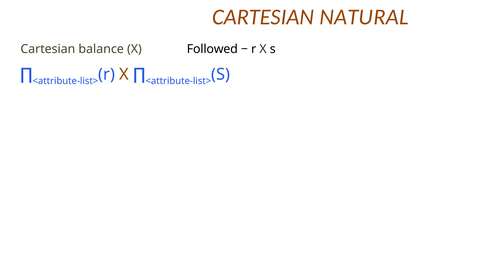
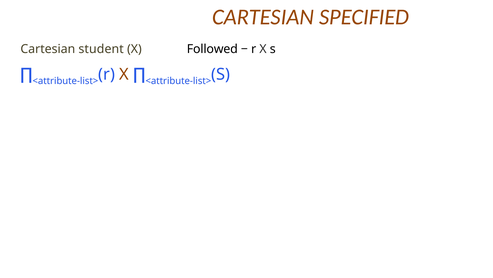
NATURAL: NATURAL -> SPECIFIED
balance: balance -> student
